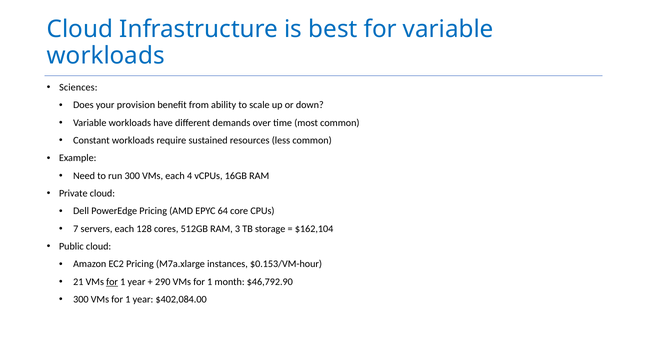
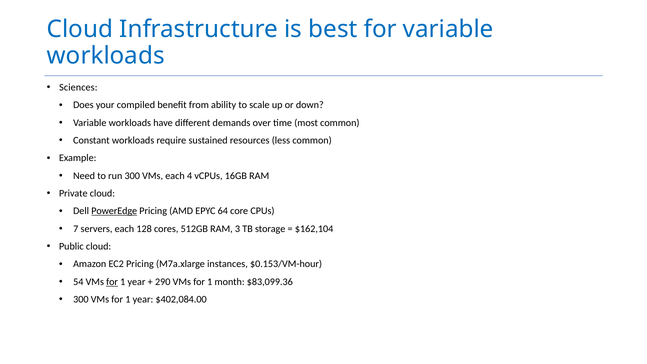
provision: provision -> compiled
PowerEdge underline: none -> present
21: 21 -> 54
$46,792.90: $46,792.90 -> $83,099.36
